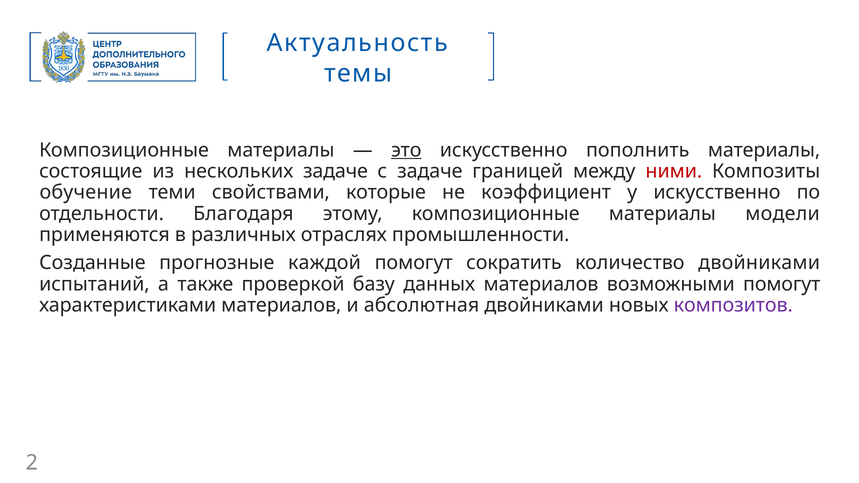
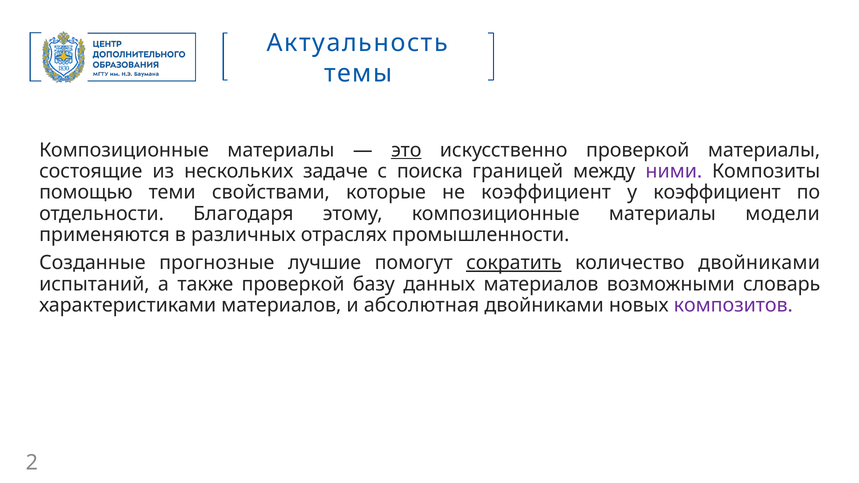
искусственно пополнить: пополнить -> проверкой
с задаче: задаче -> поиска
ними colour: red -> purple
обучение: обучение -> помощью
у искусственно: искусственно -> коэффициент
каждой: каждой -> лучшие
сократить underline: none -> present
возможными помогут: помогут -> словарь
